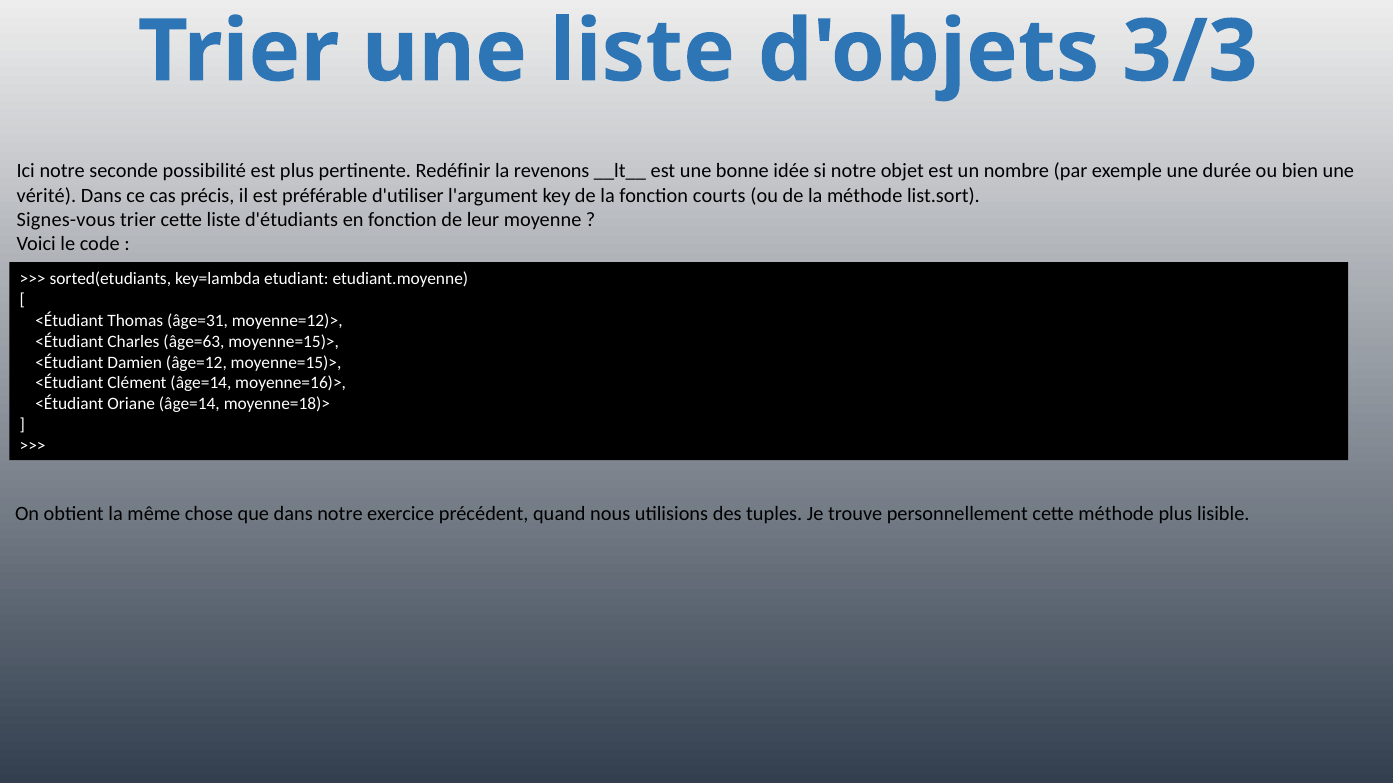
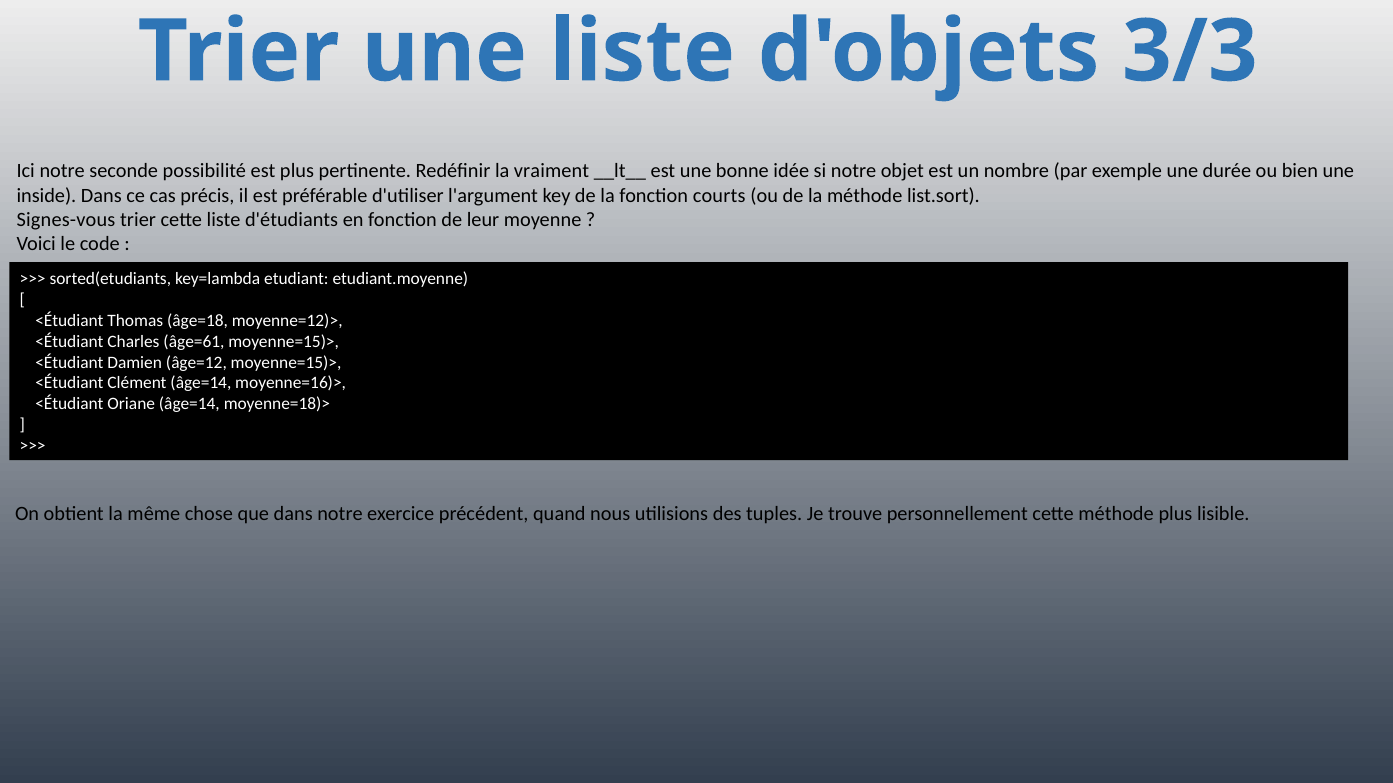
revenons: revenons -> vraiment
vérité: vérité -> inside
âge=31: âge=31 -> âge=18
âge=63: âge=63 -> âge=61
